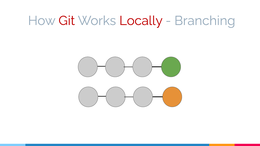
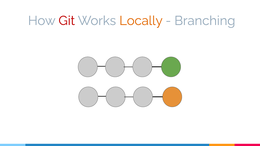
Locally colour: red -> orange
